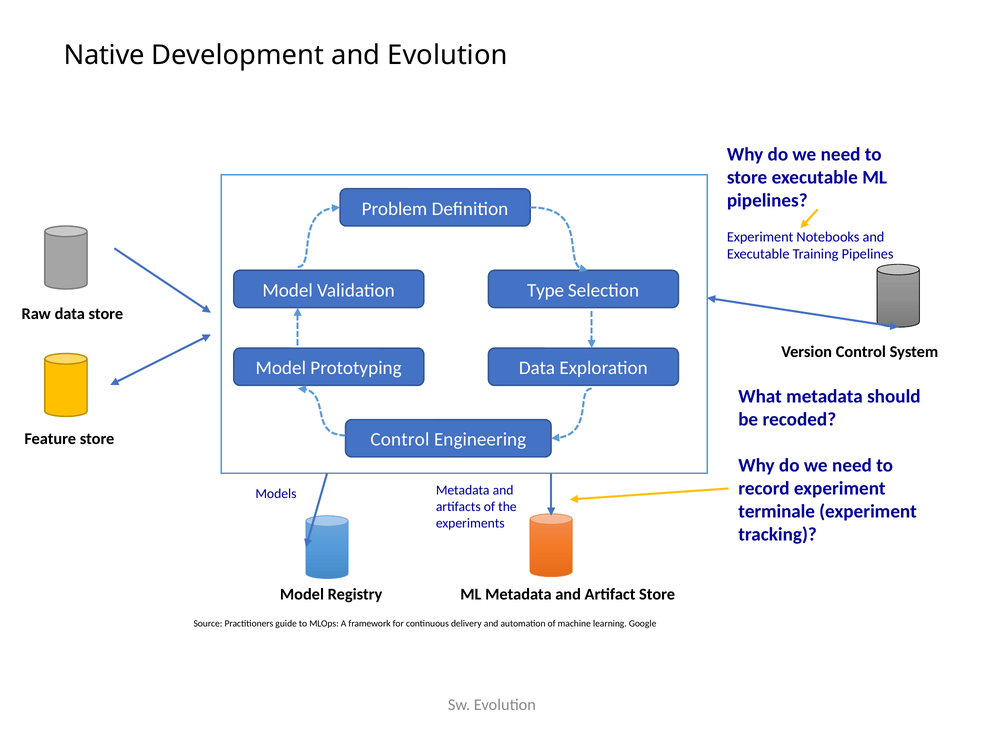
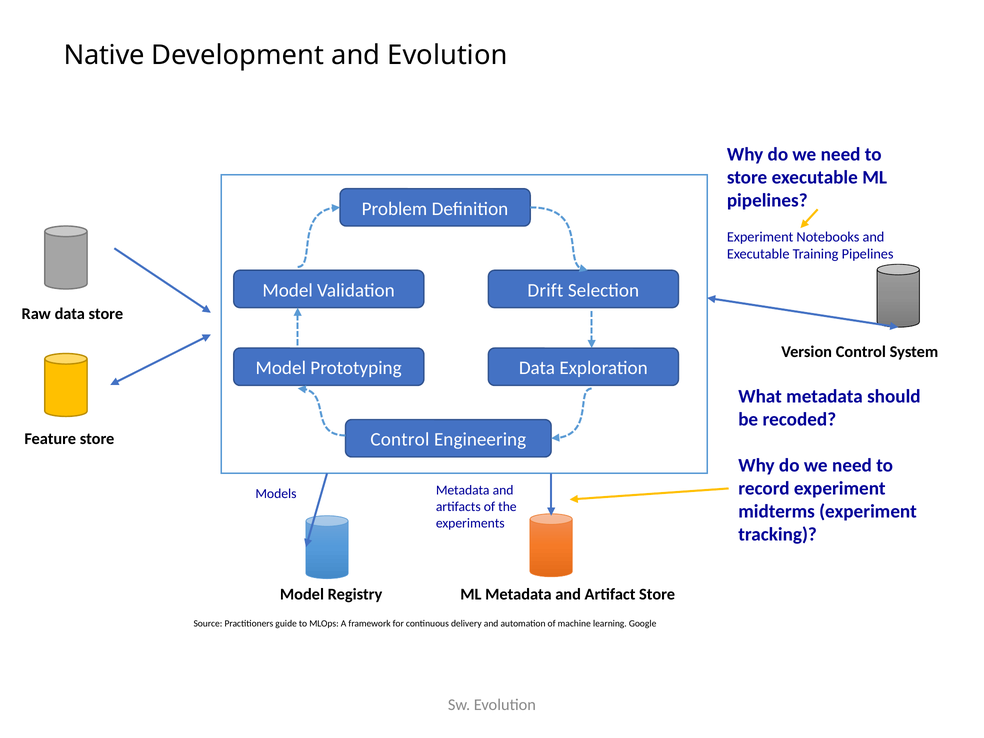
Type: Type -> Drift
terminale: terminale -> midterms
